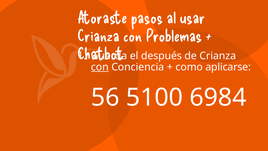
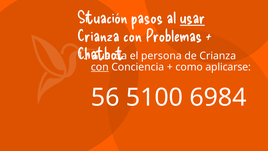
Atoraste: Atoraste -> Situación
usar underline: none -> present
después: después -> persona
